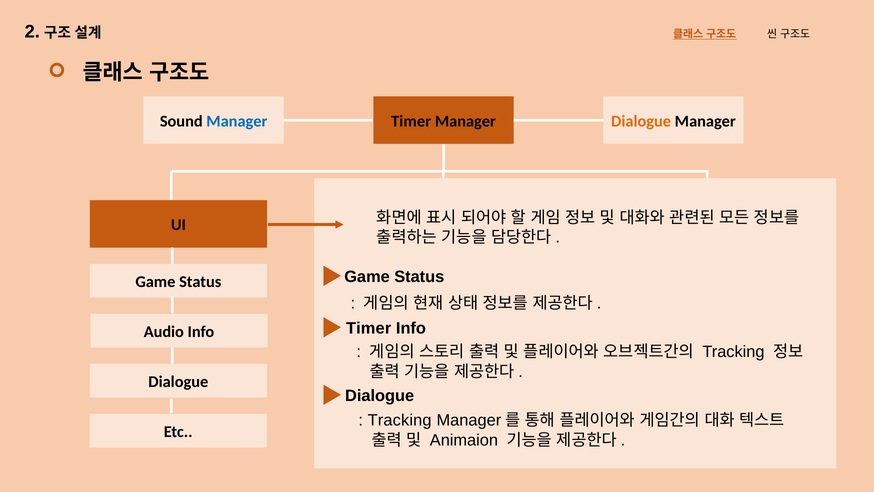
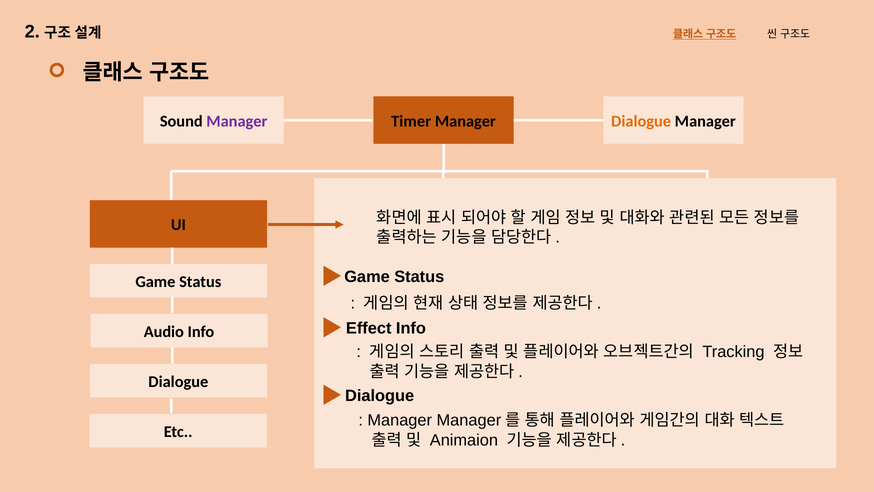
Manager at (237, 121) colour: blue -> purple
Timer at (369, 328): Timer -> Effect
Tracking at (400, 420): Tracking -> Manager
